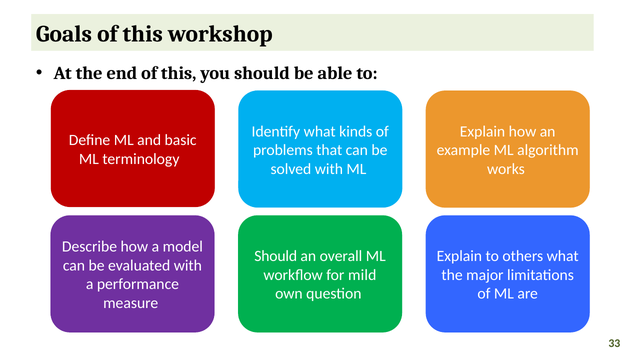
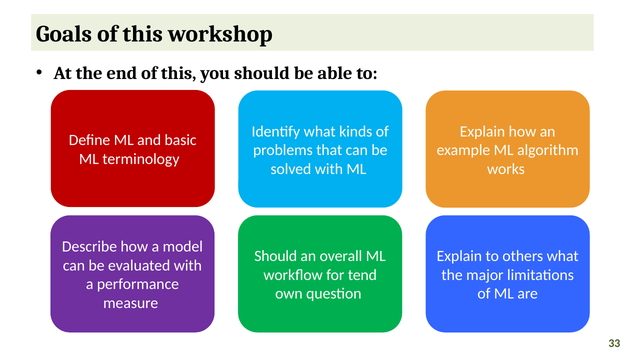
mild: mild -> tend
